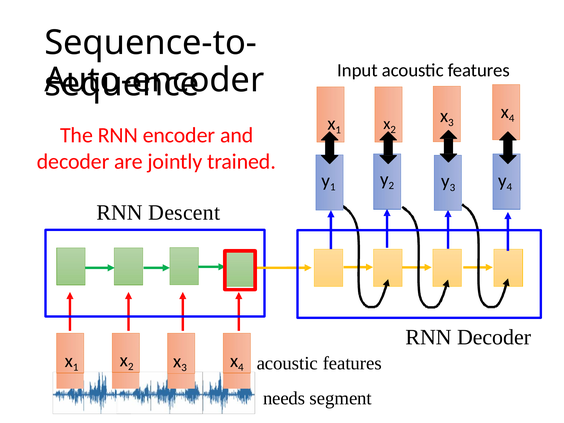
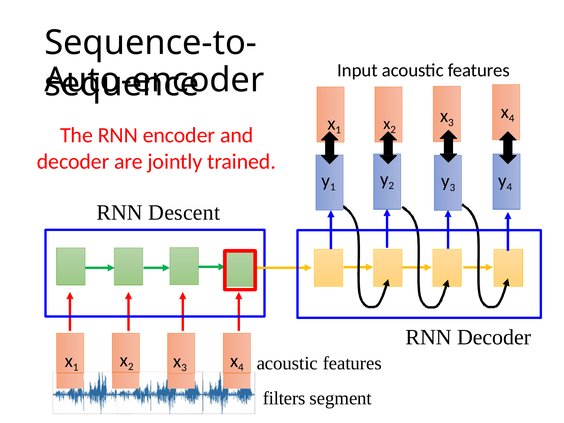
needs: needs -> filters
